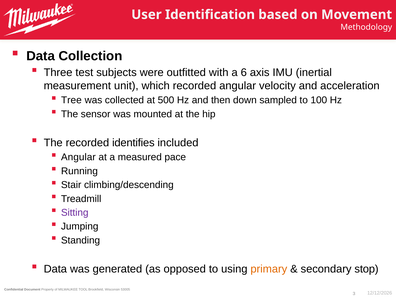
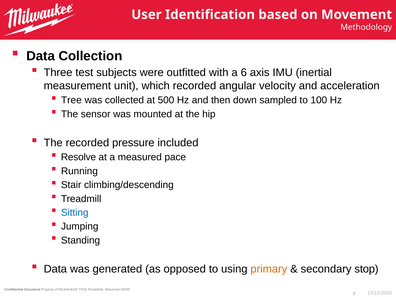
identifies: identifies -> pressure
Angular at (78, 157): Angular -> Resolve
Sitting colour: purple -> blue
